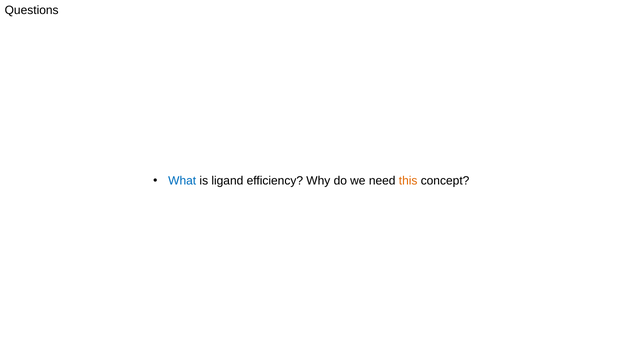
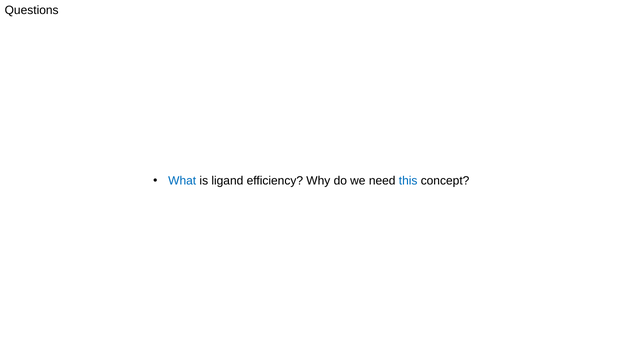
this colour: orange -> blue
